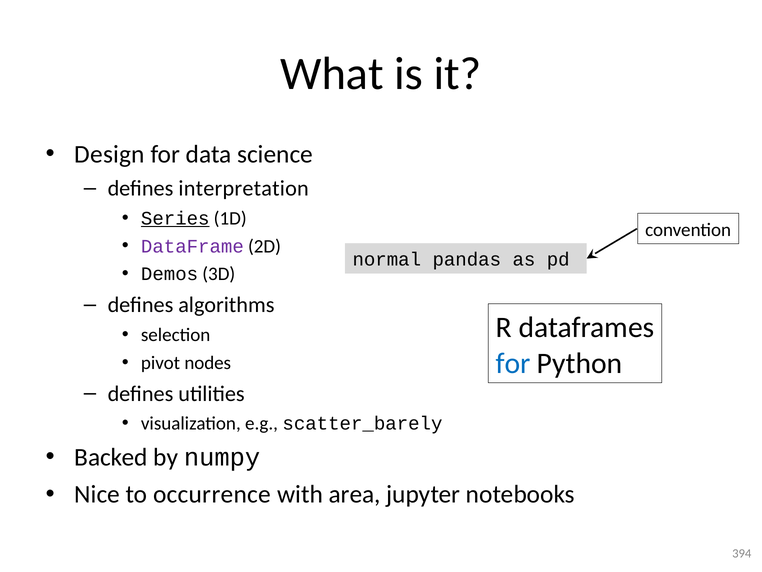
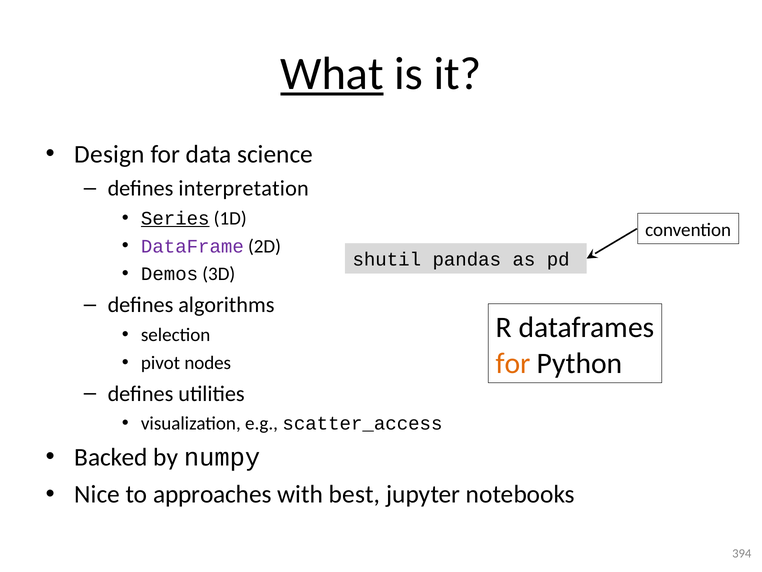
What underline: none -> present
normal: normal -> shutil
for at (513, 363) colour: blue -> orange
scatter_barely: scatter_barely -> scatter_access
occurrence: occurrence -> approaches
area: area -> best
